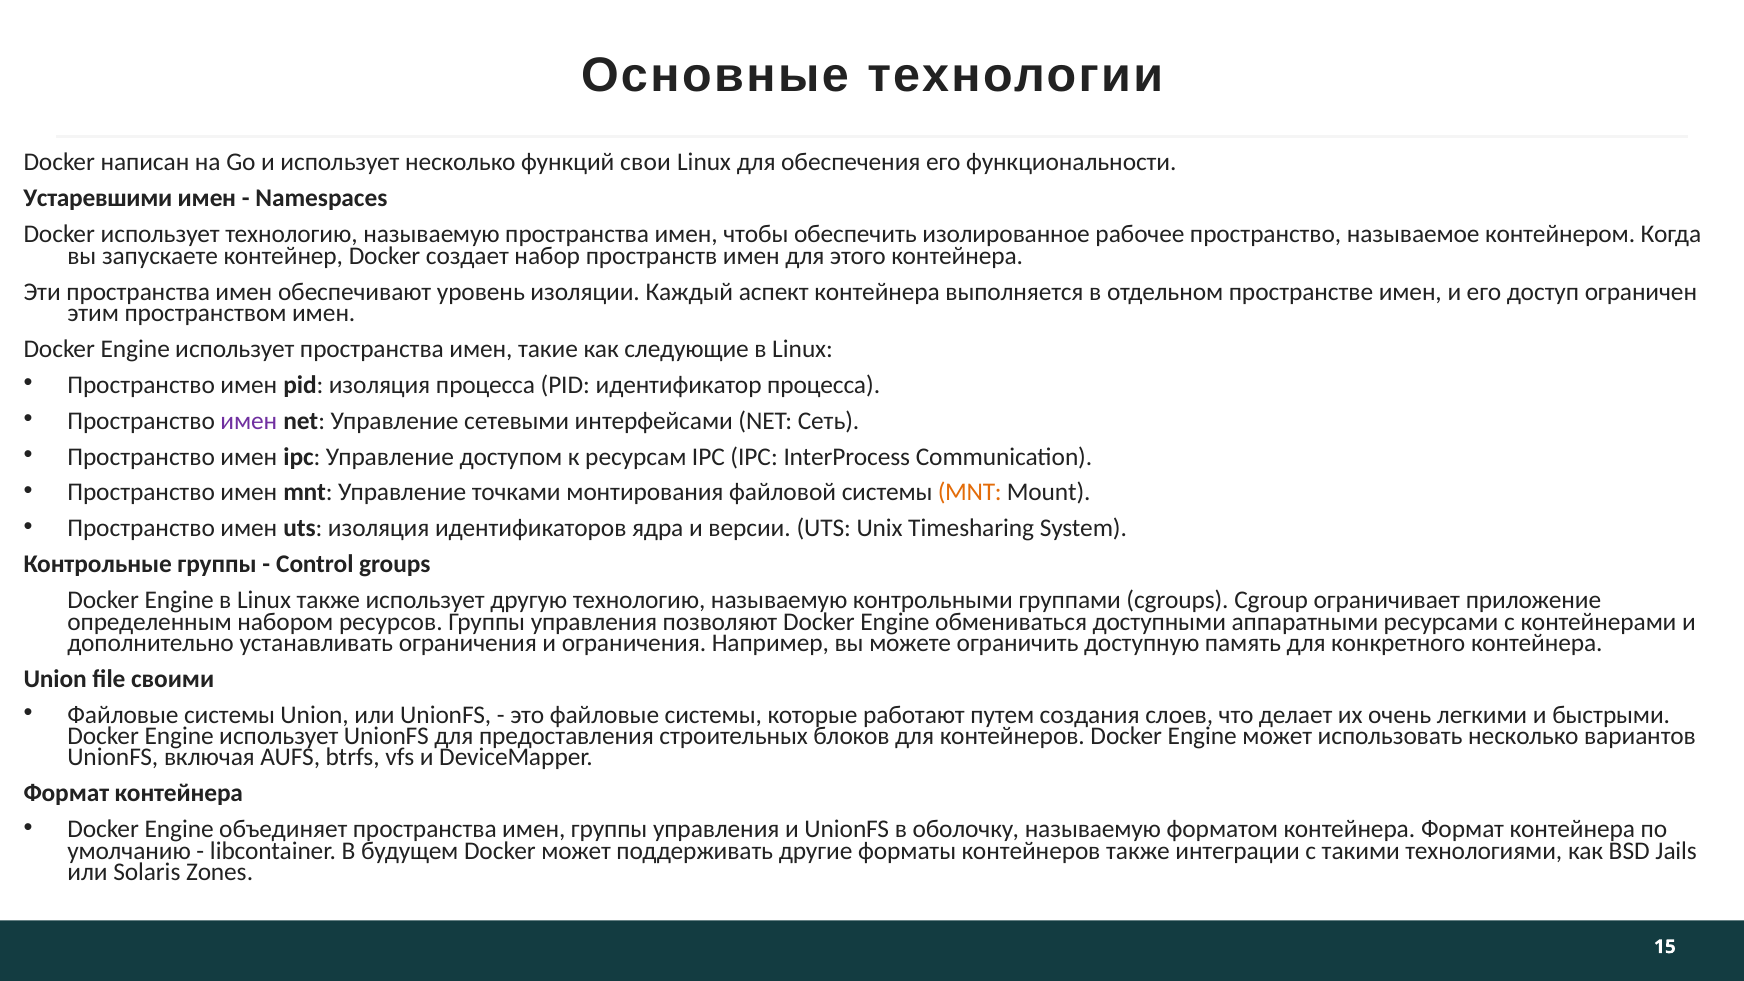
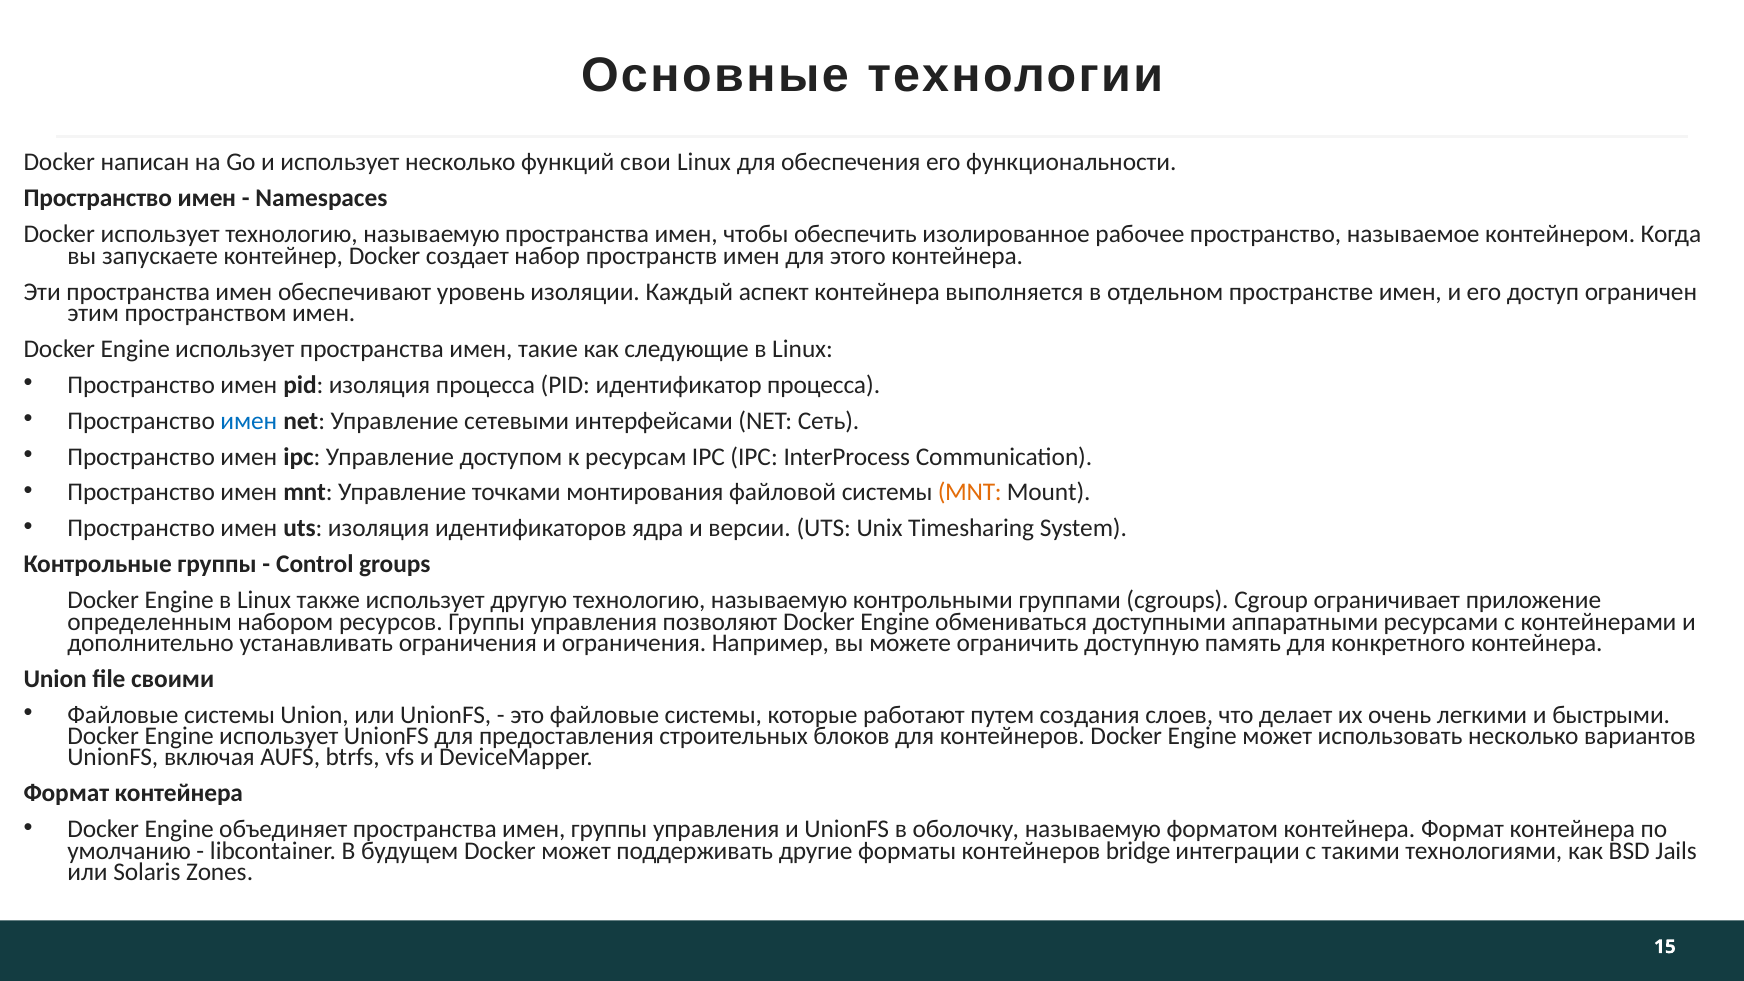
Устаревшими at (98, 198): Устаревшими -> Пространство
имен at (249, 421) colour: purple -> blue
контейнеров также: также -> bridge
